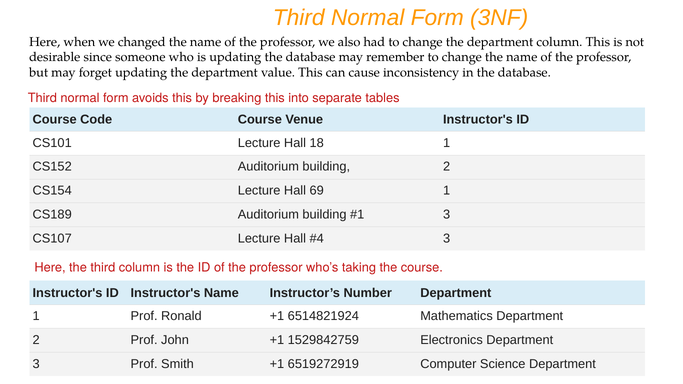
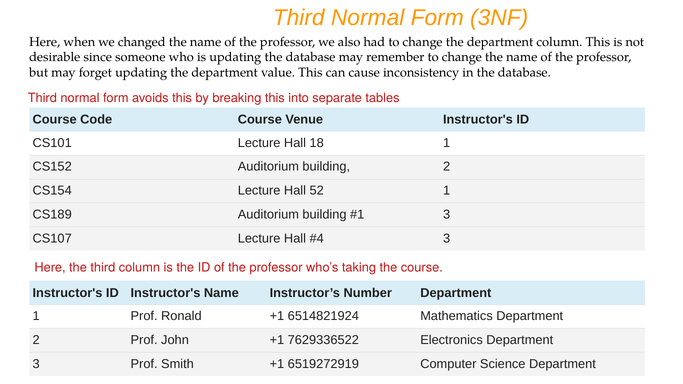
69: 69 -> 52
1529842759: 1529842759 -> 7629336522
